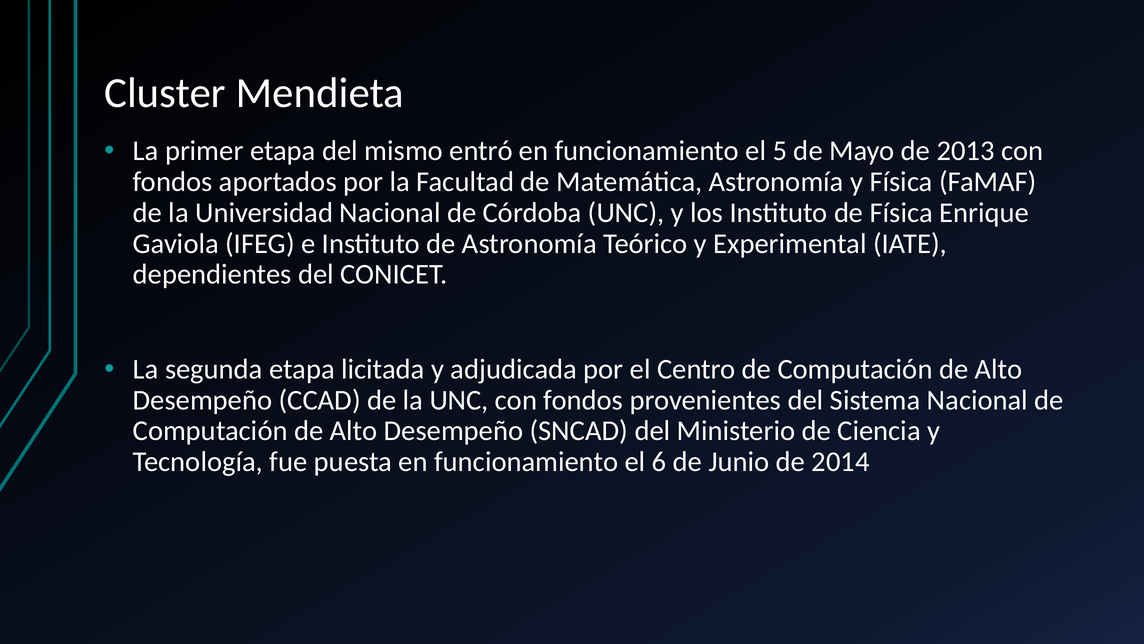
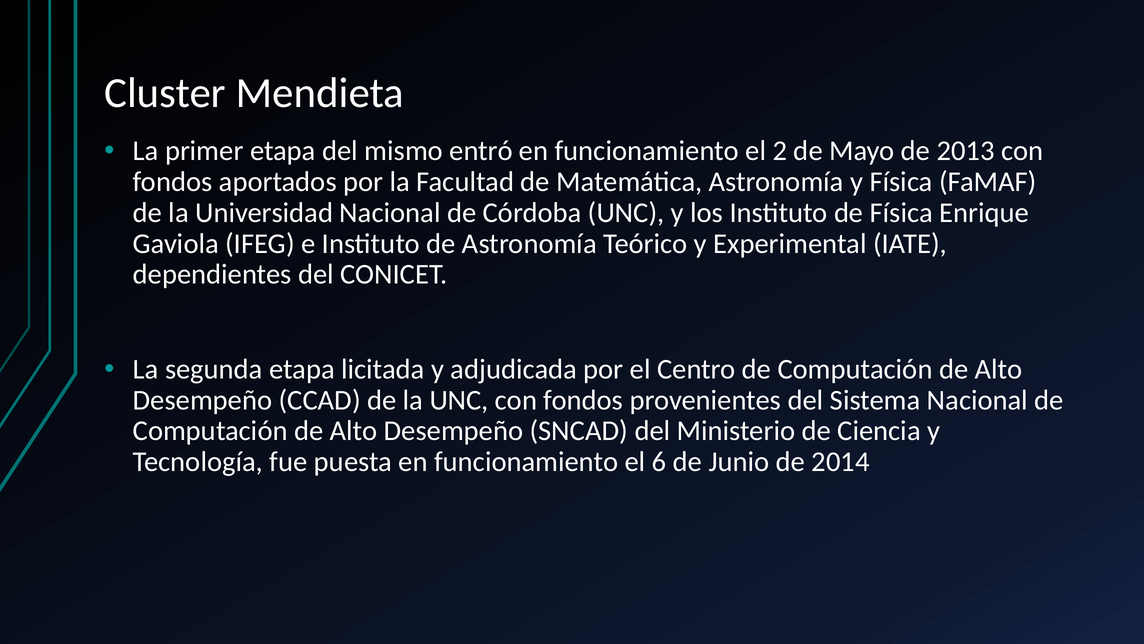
5: 5 -> 2
